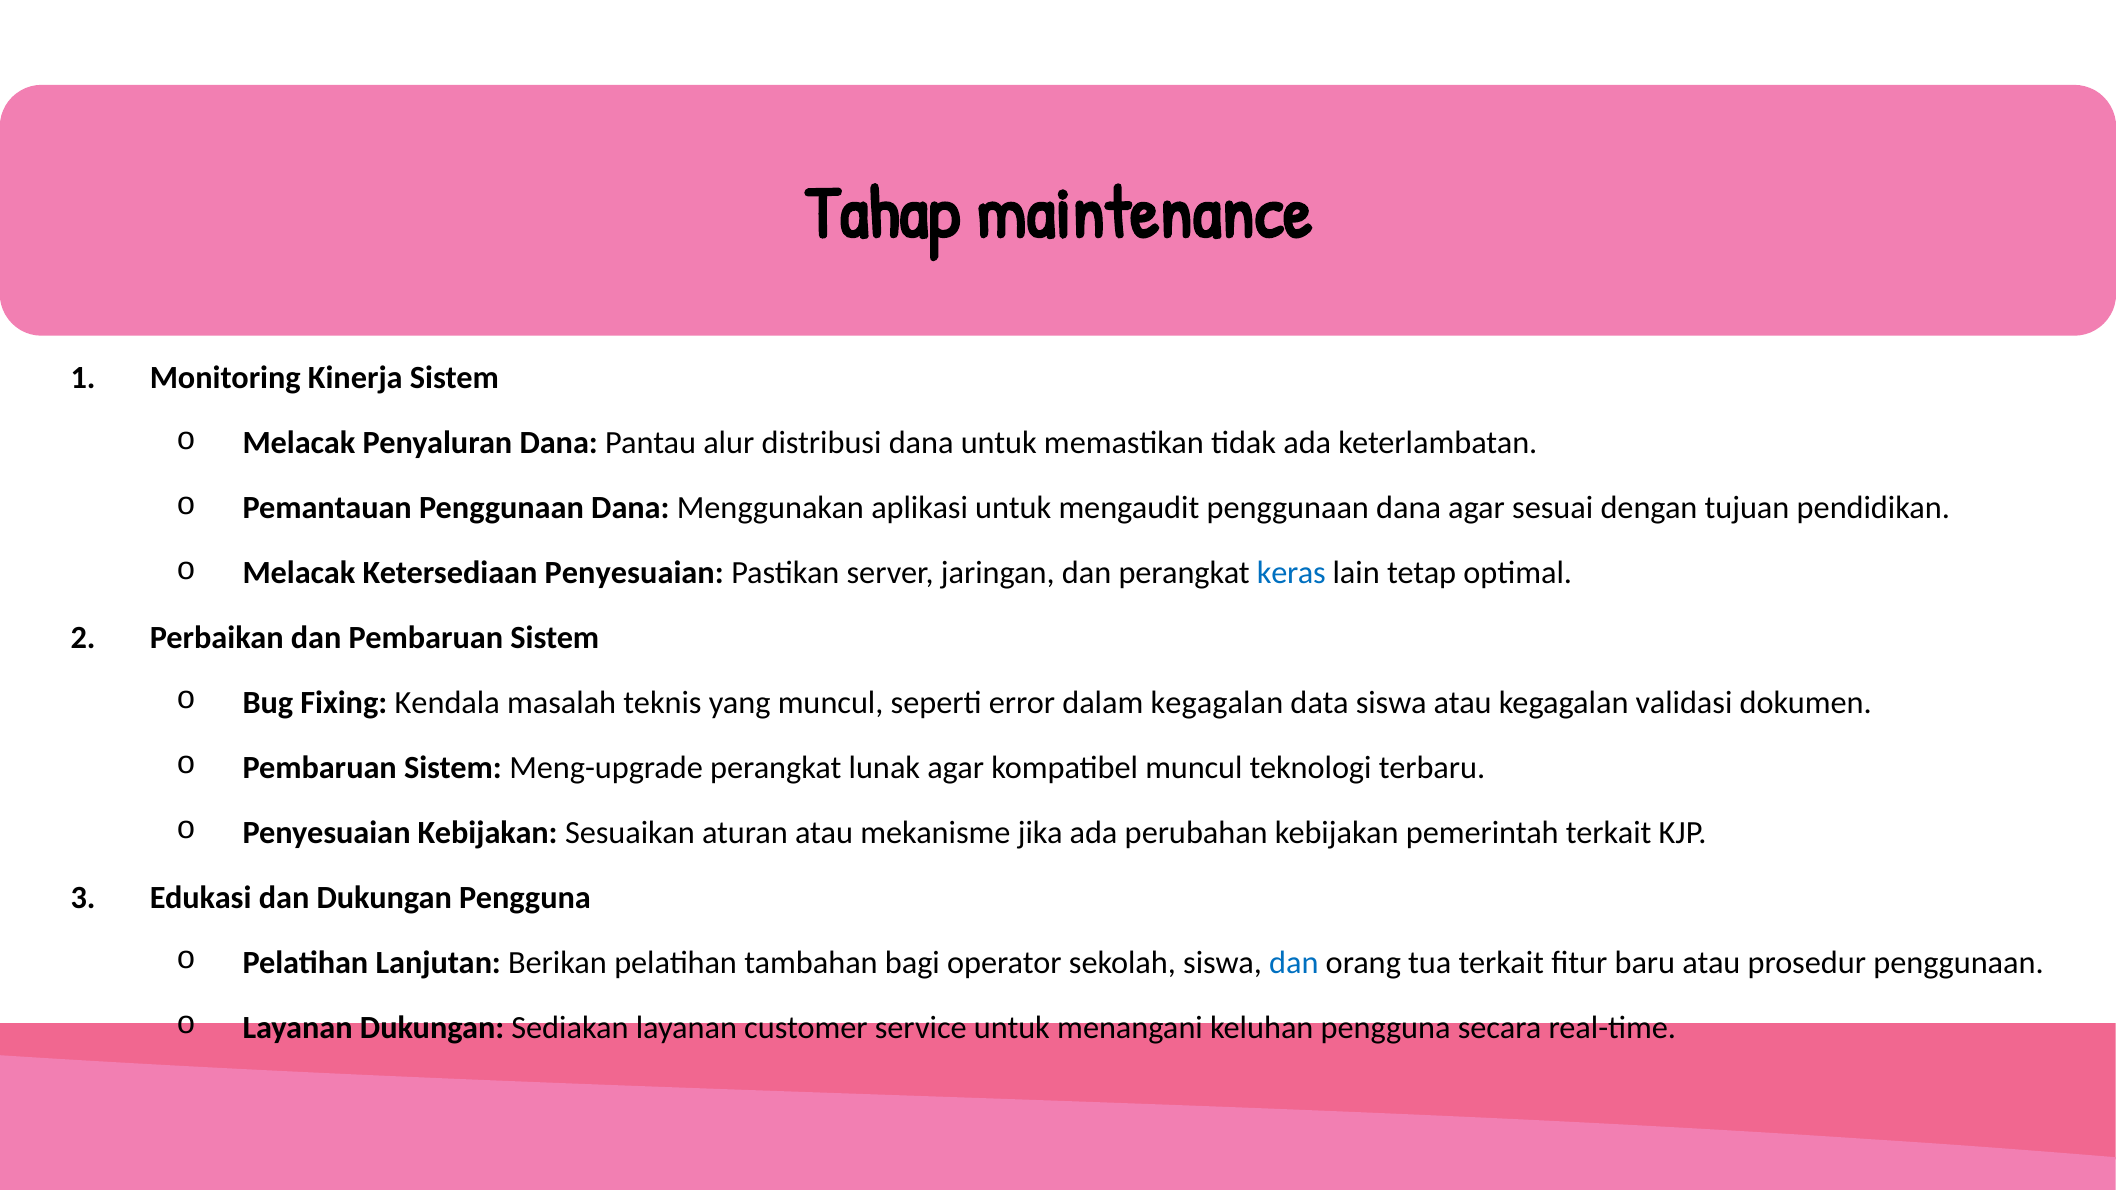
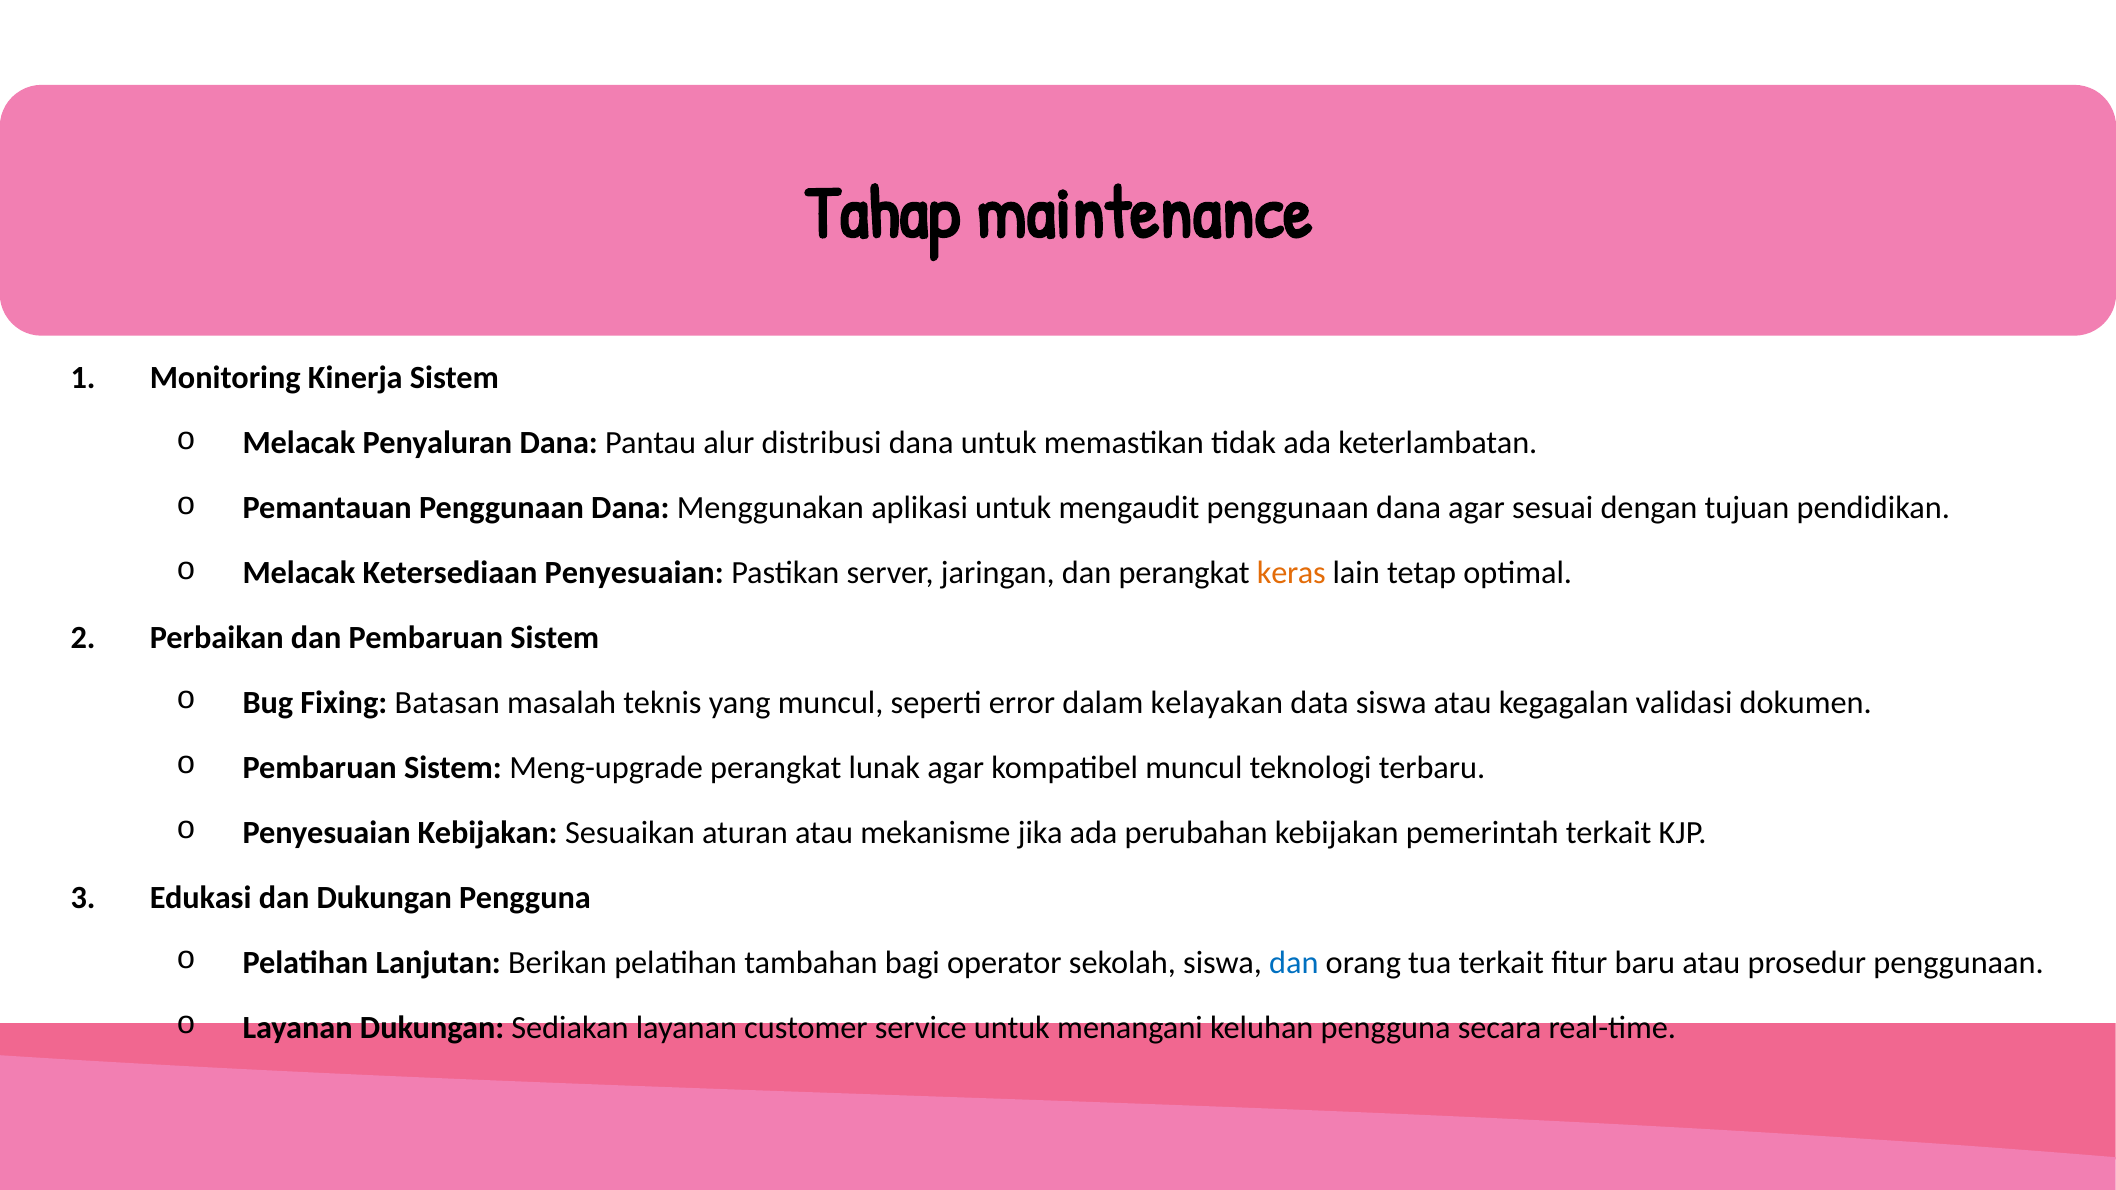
keras colour: blue -> orange
Kendala: Kendala -> Batasan
dalam kegagalan: kegagalan -> kelayakan
